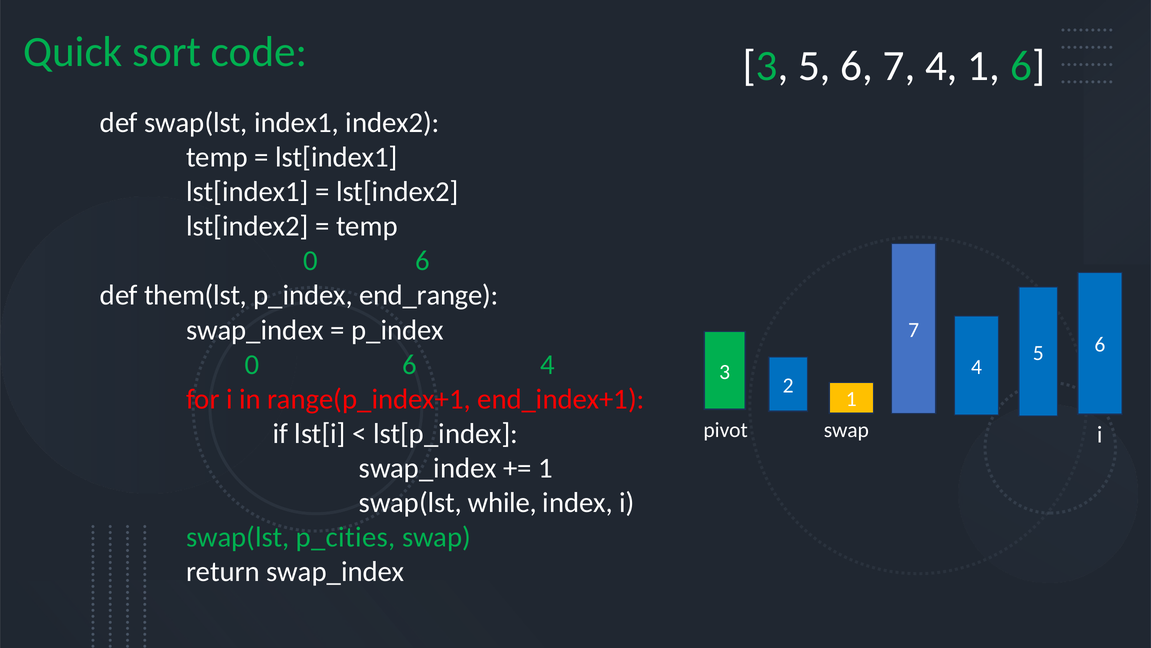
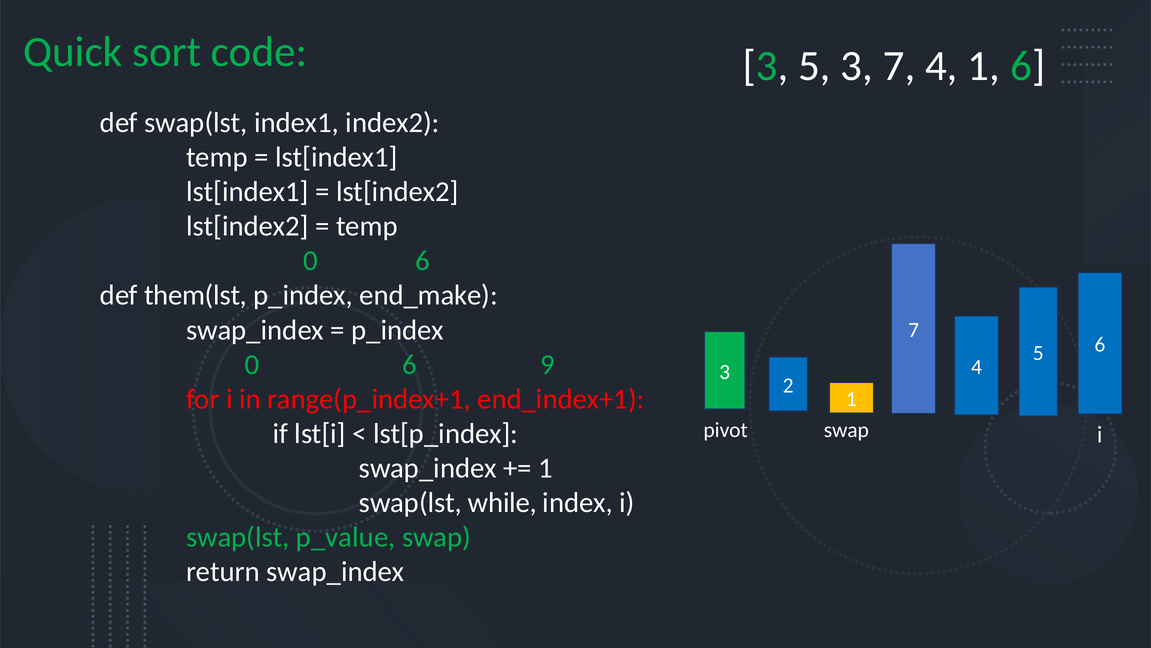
3 5 6: 6 -> 3
end_range: end_range -> end_make
6 4: 4 -> 9
p_cities: p_cities -> p_value
